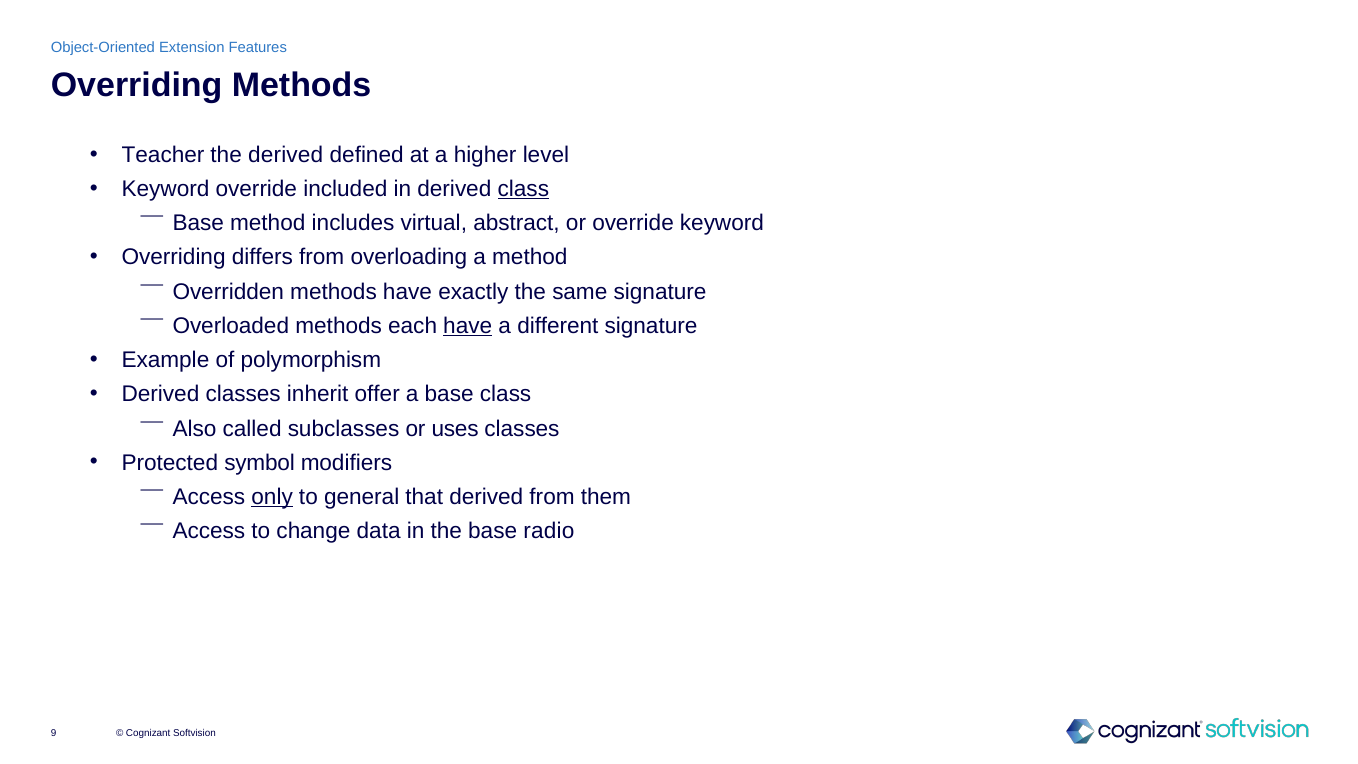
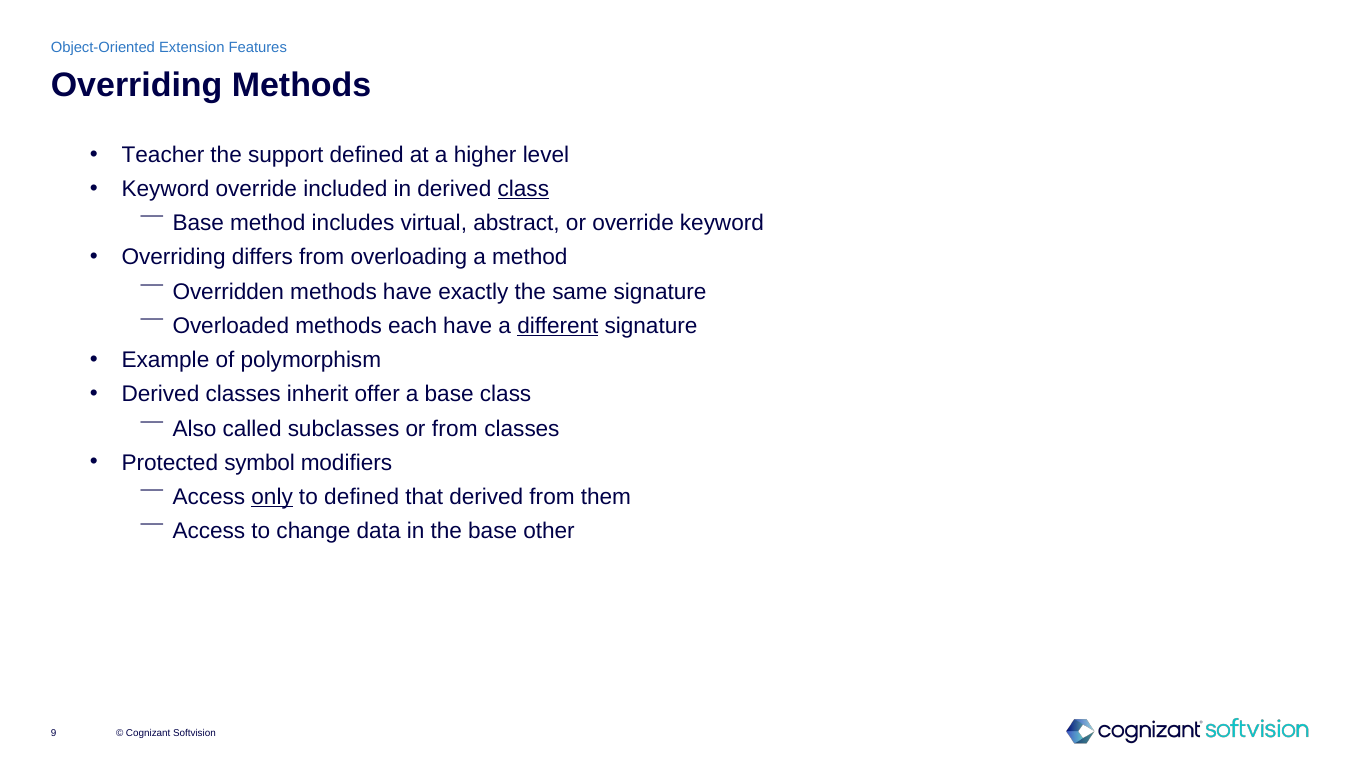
the derived: derived -> support
have at (468, 326) underline: present -> none
different underline: none -> present
or uses: uses -> from
to general: general -> defined
radio: radio -> other
